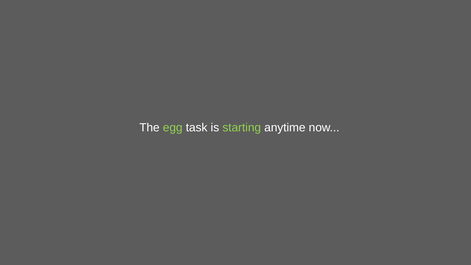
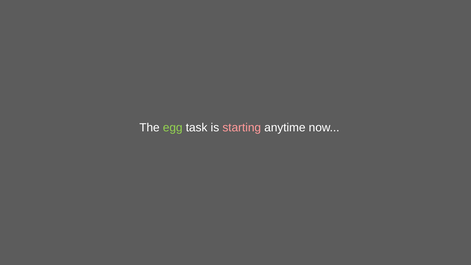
starting colour: light green -> pink
